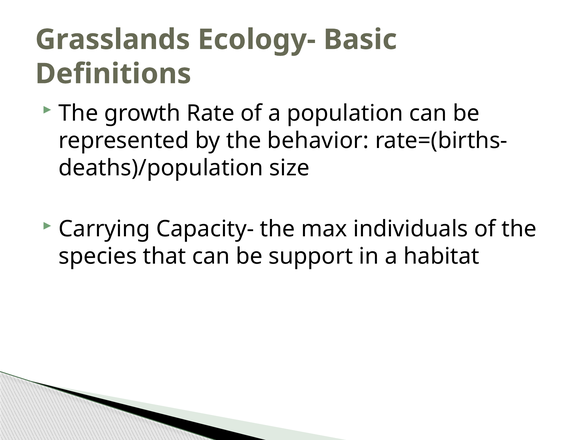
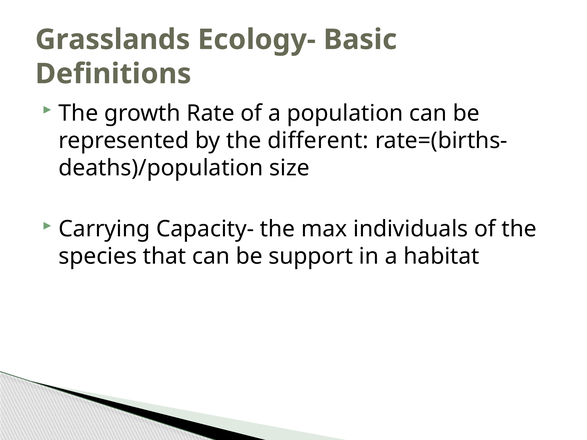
behavior: behavior -> different
